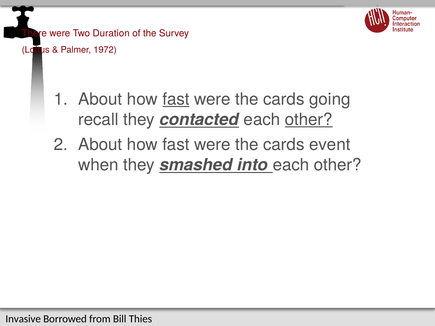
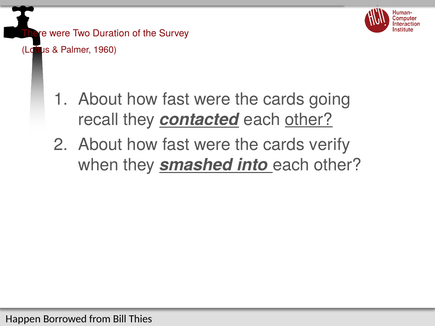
1972: 1972 -> 1960
fast at (176, 99) underline: present -> none
event: event -> verify
Invasive: Invasive -> Happen
